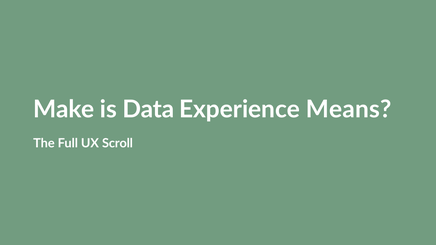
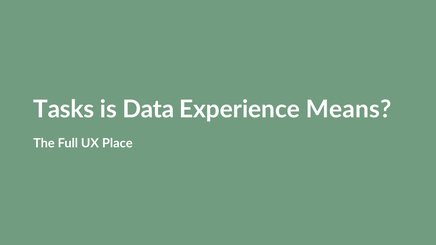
Make: Make -> Tasks
Scroll: Scroll -> Place
